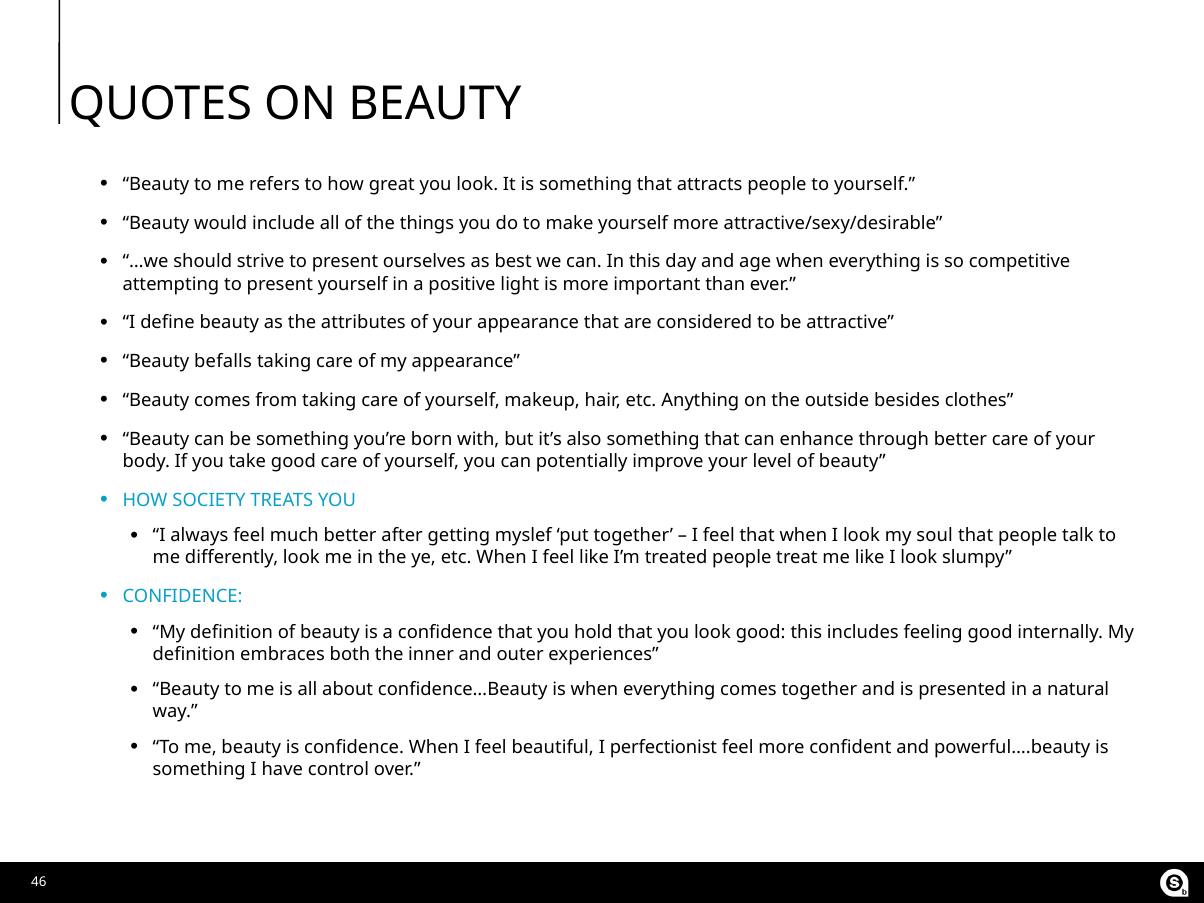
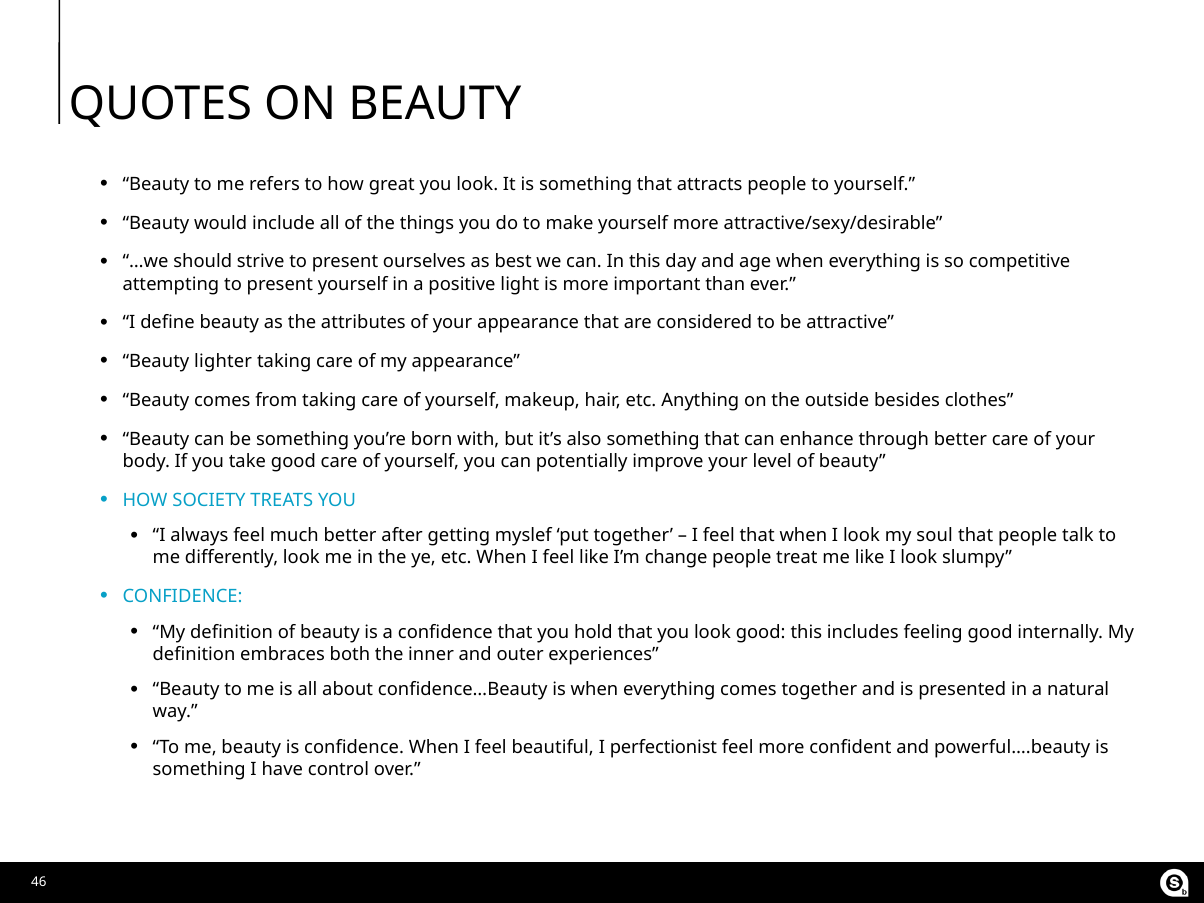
befalls: befalls -> lighter
treated: treated -> change
